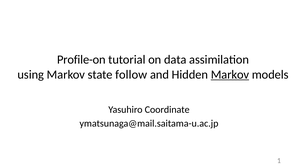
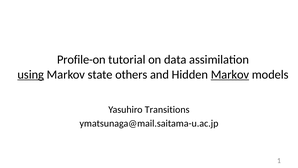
using underline: none -> present
follow: follow -> others
Coordinate: Coordinate -> Transitions
